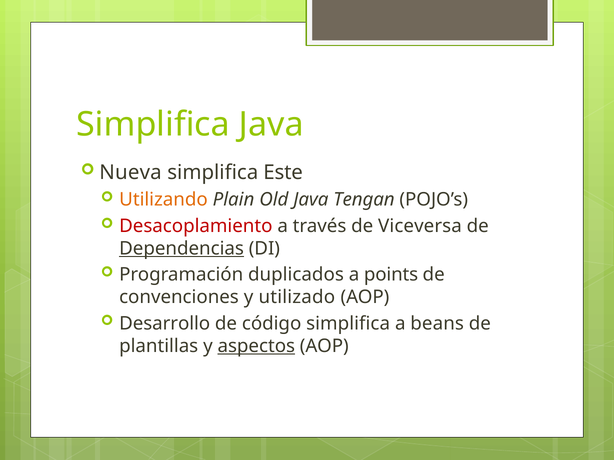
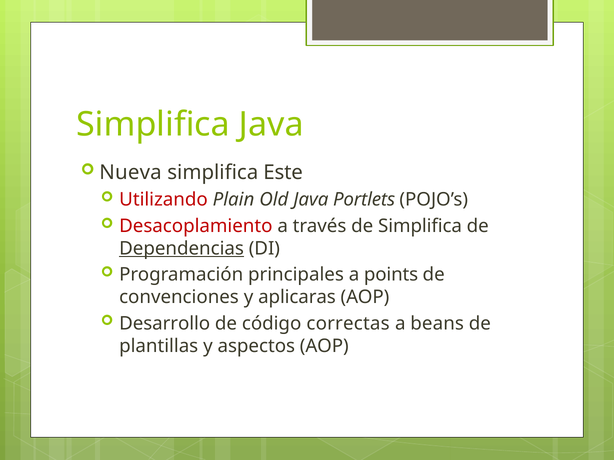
Utilizando colour: orange -> red
Tengan: Tengan -> Portlets
de Viceversa: Viceversa -> Simplifica
duplicados: duplicados -> principales
utilizado: utilizado -> aplicaras
código simplifica: simplifica -> correctas
aspectos underline: present -> none
